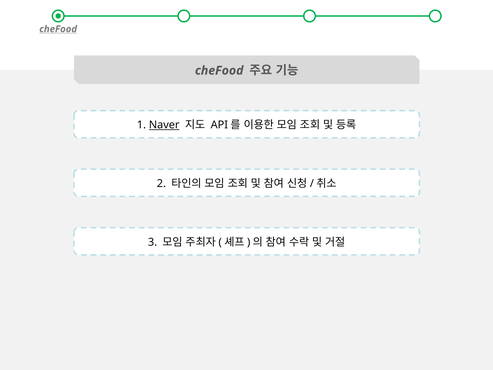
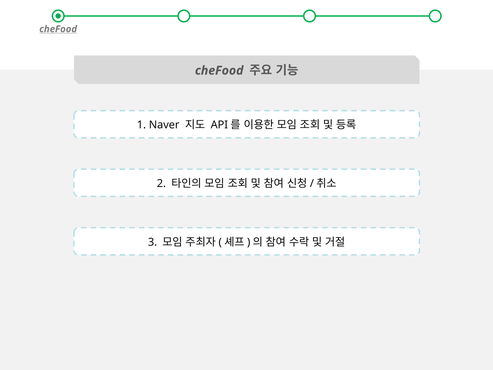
Naver underline: present -> none
